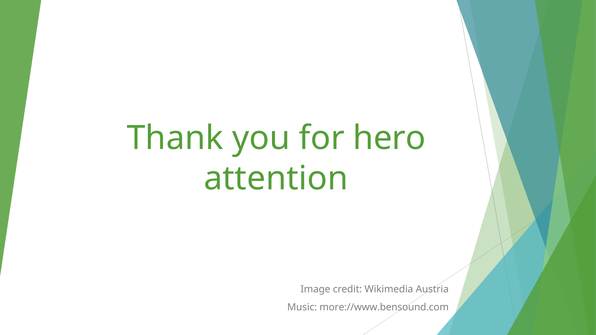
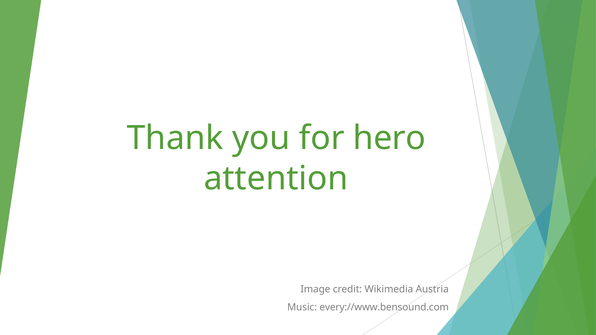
more://www.bensound.com: more://www.bensound.com -> every://www.bensound.com
